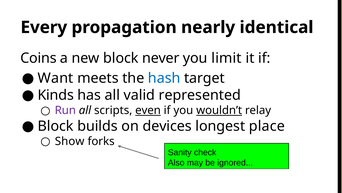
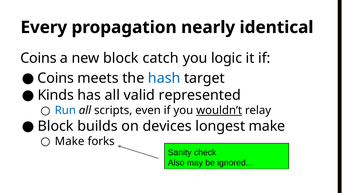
never: never -> catch
limit: limit -> logic
Want at (56, 78): Want -> Coins
Run colour: purple -> blue
even underline: present -> none
longest place: place -> make
Show at (70, 141): Show -> Make
